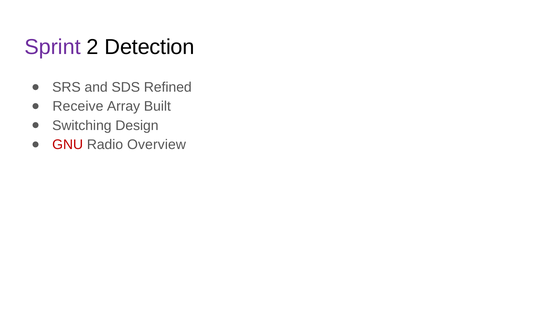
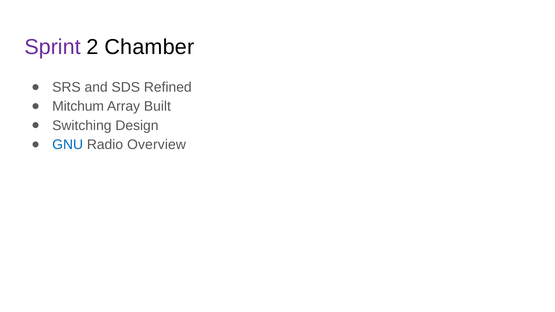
Detection: Detection -> Chamber
Receive: Receive -> Mitchum
GNU colour: red -> blue
